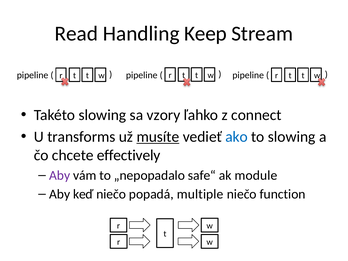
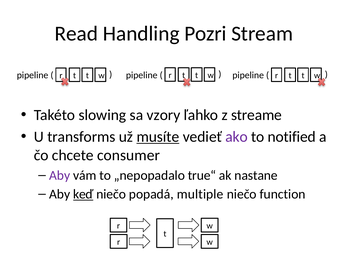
Keep: Keep -> Pozri
connect: connect -> streame
ako colour: blue -> purple
to slowing: slowing -> notified
effectively: effectively -> consumer
safe“: safe“ -> true“
module: module -> nastane
keď underline: none -> present
